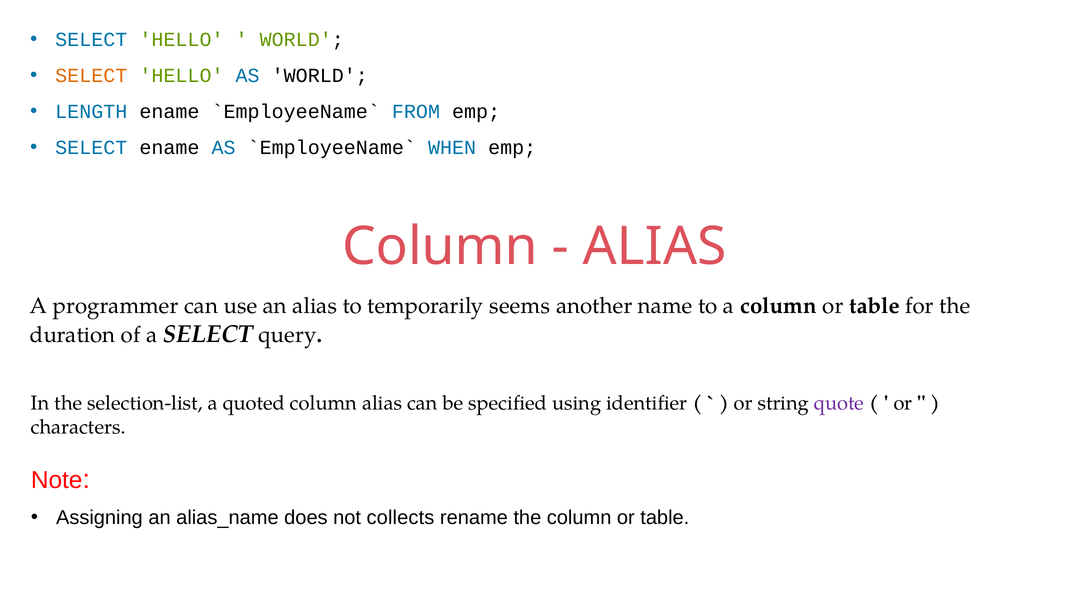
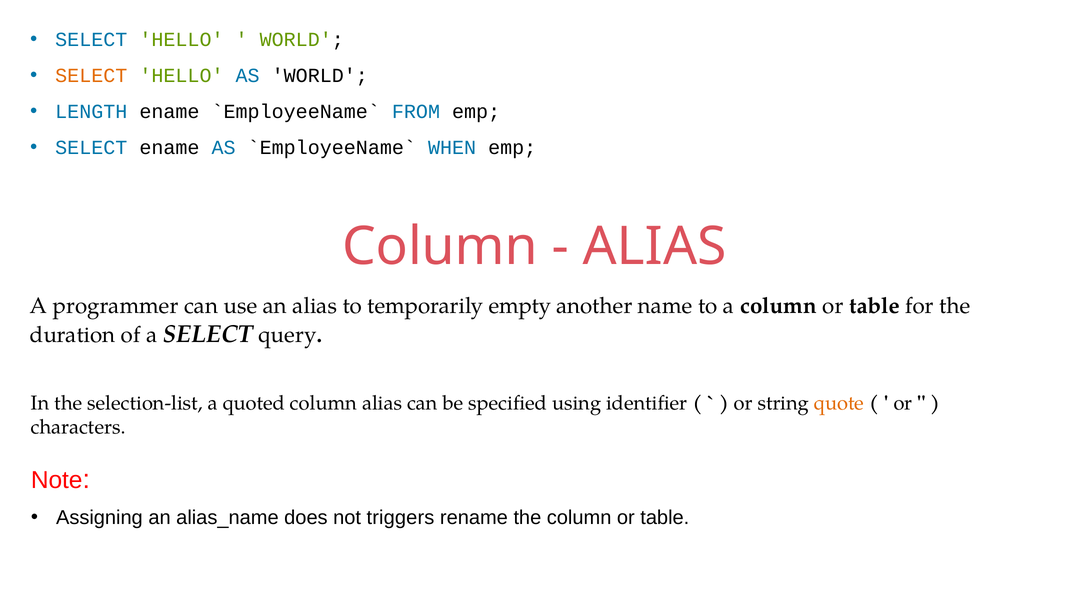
seems: seems -> empty
quote colour: purple -> orange
collects: collects -> triggers
